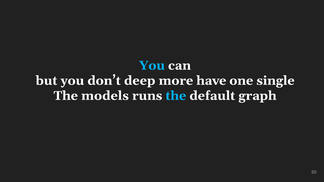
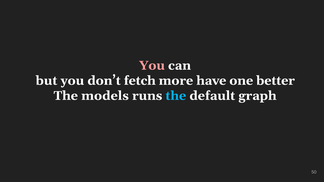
You at (152, 66) colour: light blue -> pink
deep: deep -> fetch
single: single -> better
